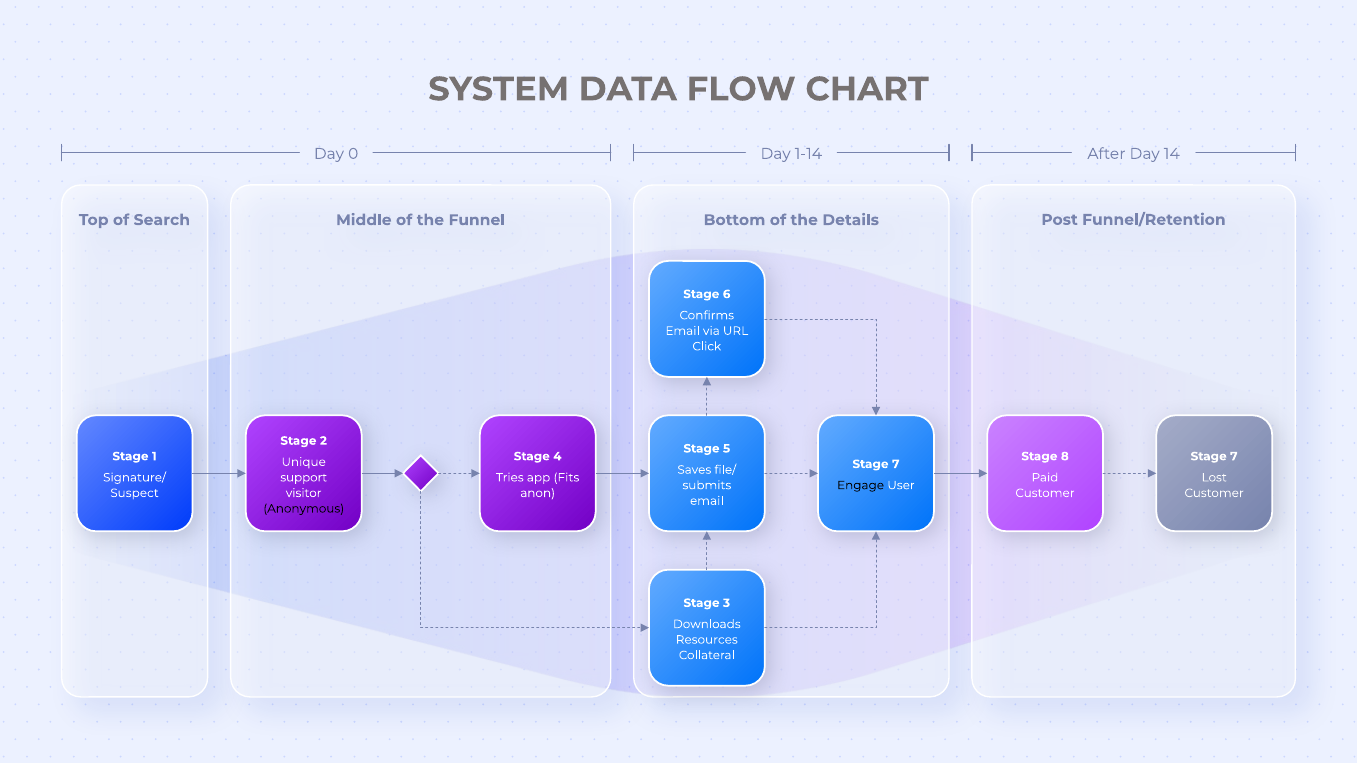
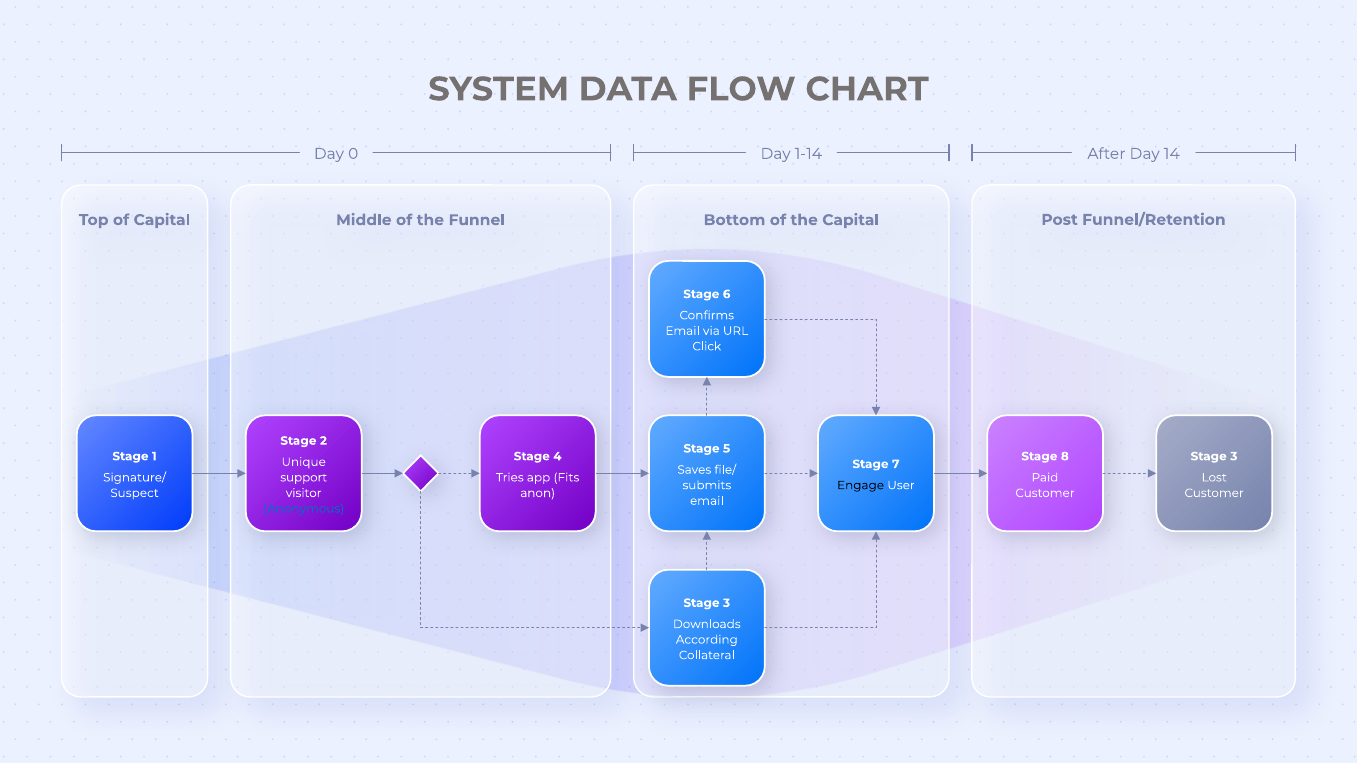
of Search: Search -> Capital
Details at (851, 220): Details -> Capital
7 at (1234, 456): 7 -> 3
Anonymous colour: black -> blue
Resources: Resources -> According
